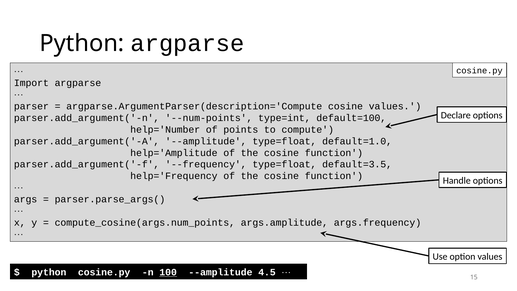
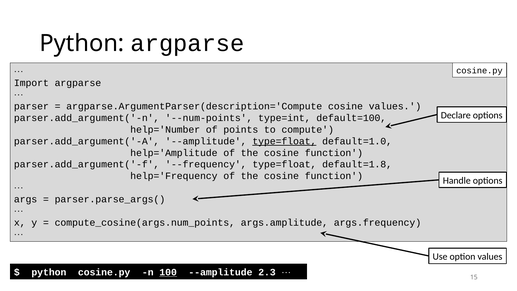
type=float at (284, 141) underline: none -> present
default=3.5: default=3.5 -> default=1.8
4.5: 4.5 -> 2.3
